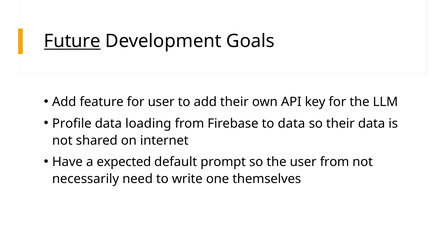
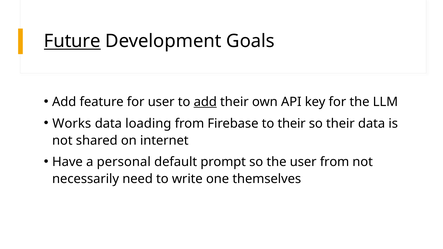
add at (205, 102) underline: none -> present
Profile: Profile -> Works
to data: data -> their
expected: expected -> personal
